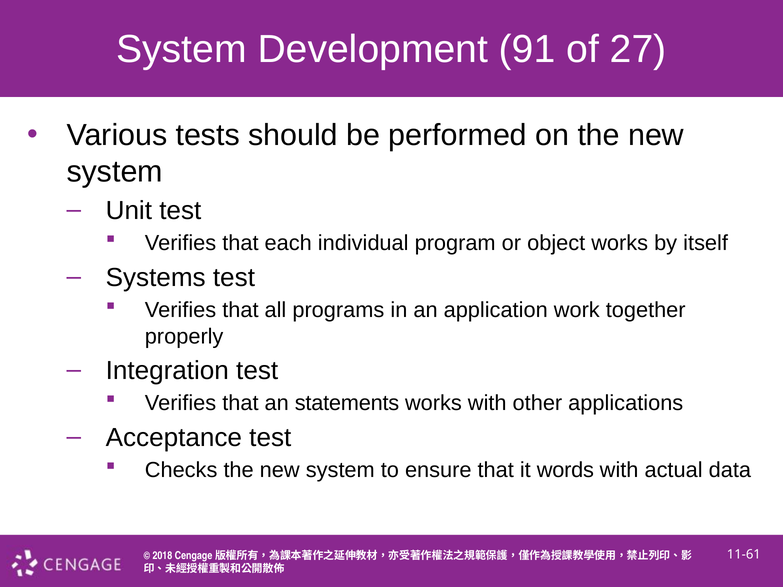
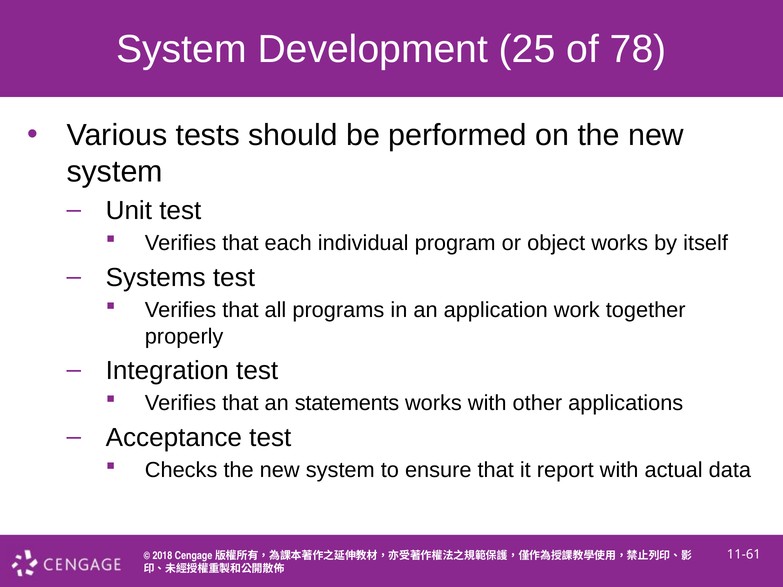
91: 91 -> 25
27: 27 -> 78
words: words -> report
